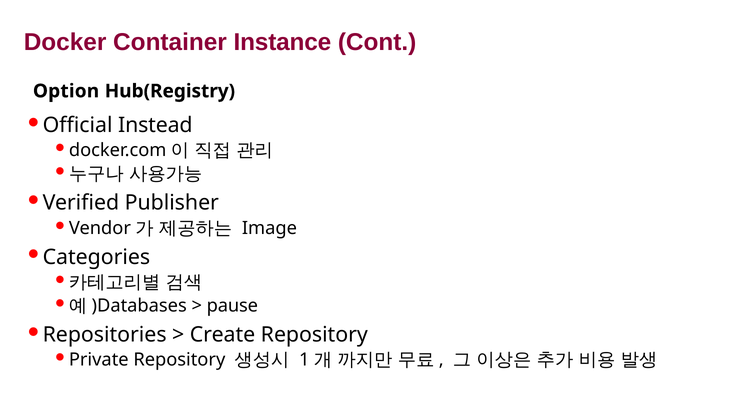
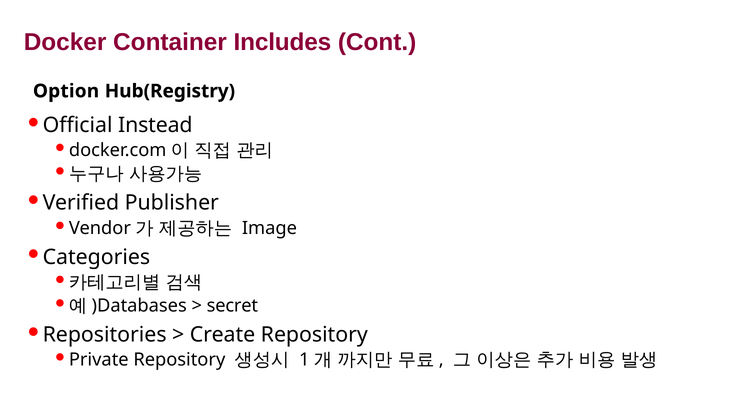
Instance: Instance -> Includes
pause: pause -> secret
